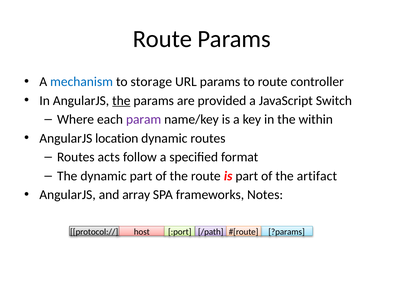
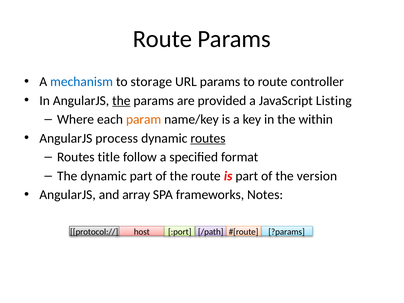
Switch: Switch -> Listing
param colour: purple -> orange
location: location -> process
routes at (208, 138) underline: none -> present
acts: acts -> title
artifact: artifact -> version
